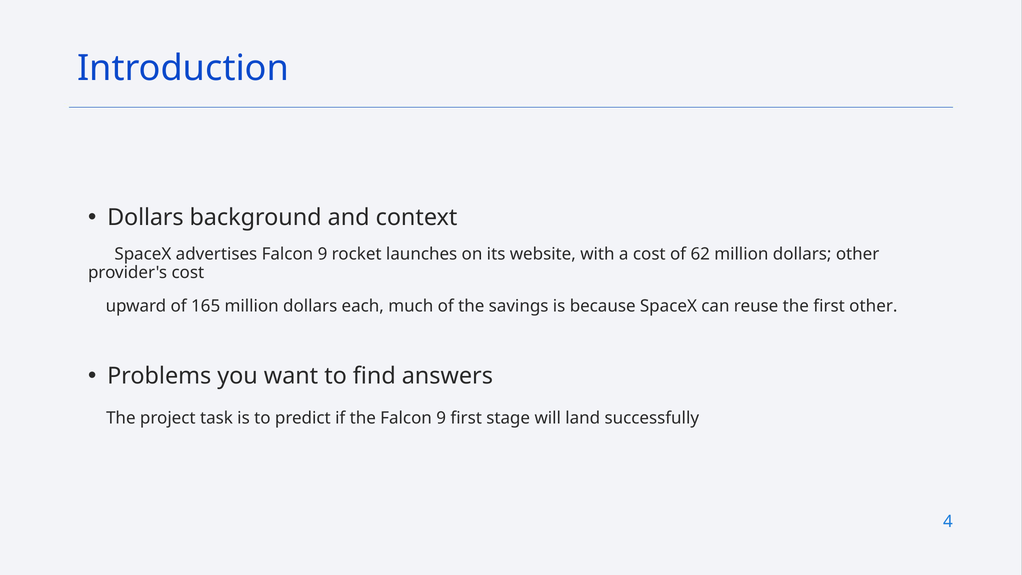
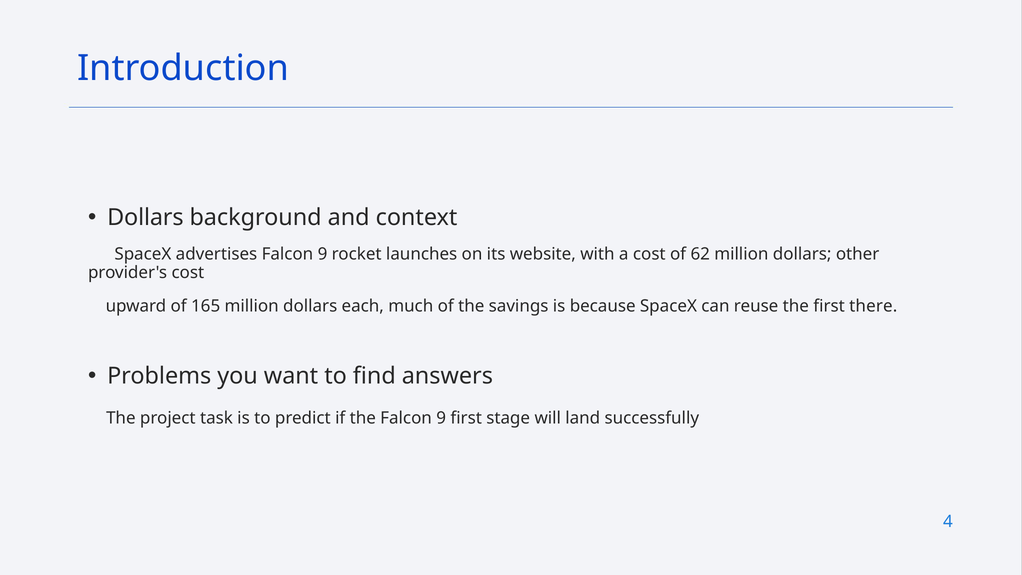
first other: other -> there
